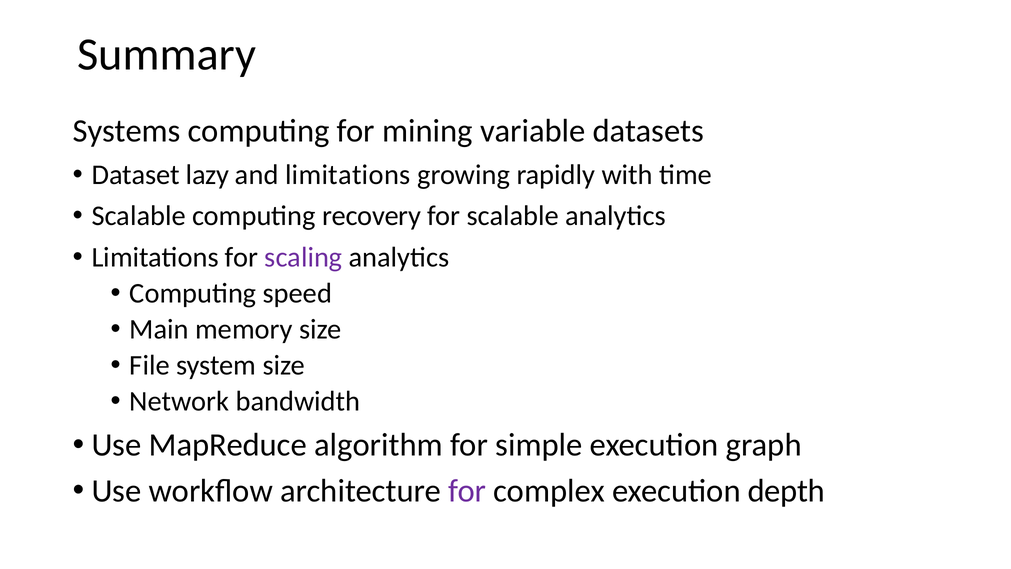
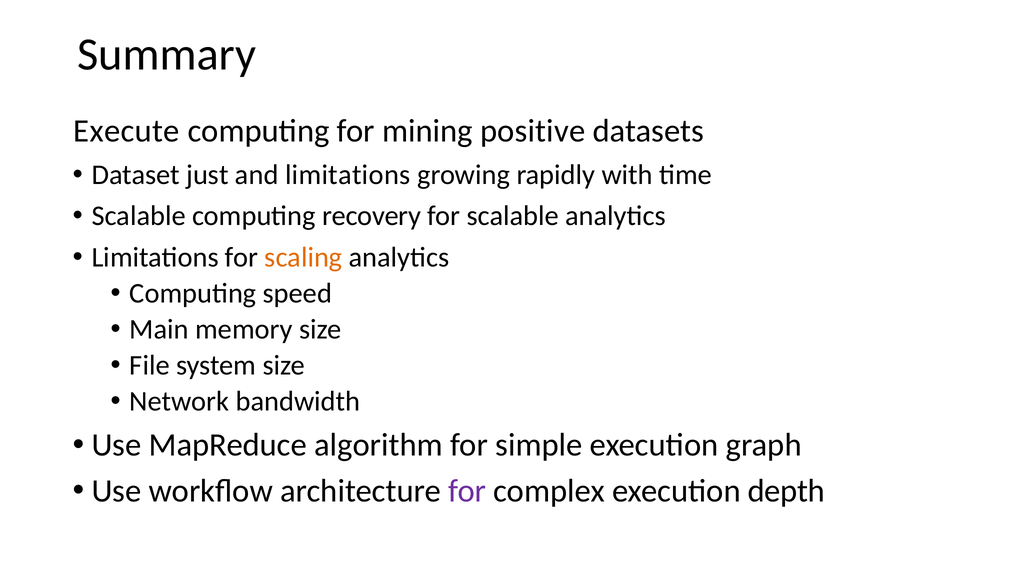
Systems: Systems -> Execute
variable: variable -> positive
lazy: lazy -> just
scaling colour: purple -> orange
